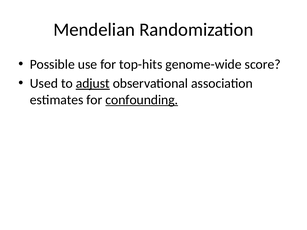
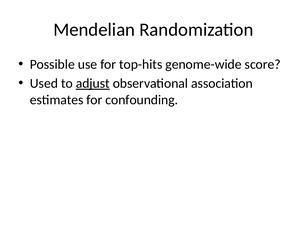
confounding underline: present -> none
